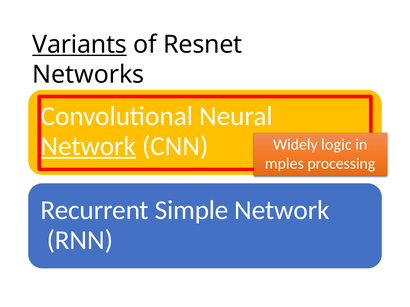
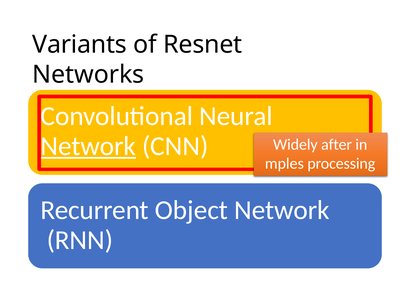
Variants underline: present -> none
logic: logic -> after
Simple: Simple -> Object
